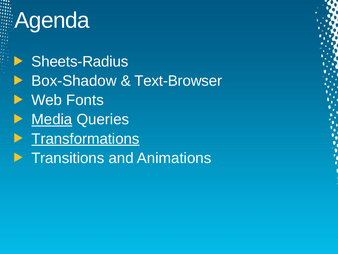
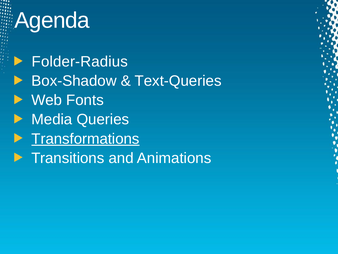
Sheets-Radius: Sheets-Radius -> Folder-Radius
Text-Browser: Text-Browser -> Text-Queries
Media underline: present -> none
